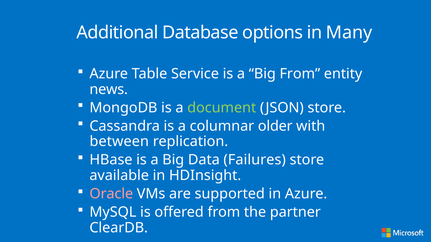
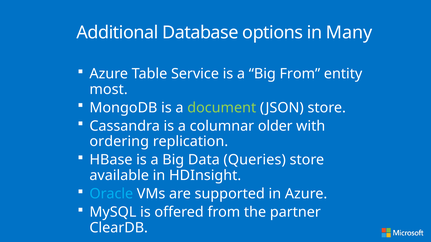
news: news -> most
between: between -> ordering
Failures: Failures -> Queries
Oracle colour: pink -> light blue
